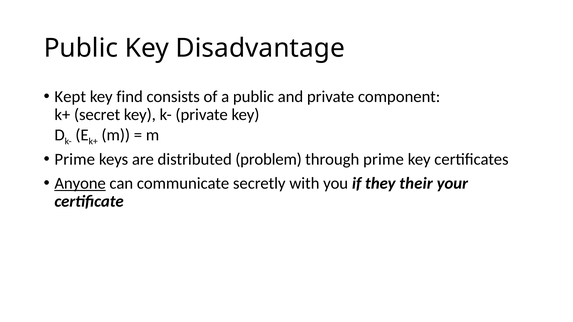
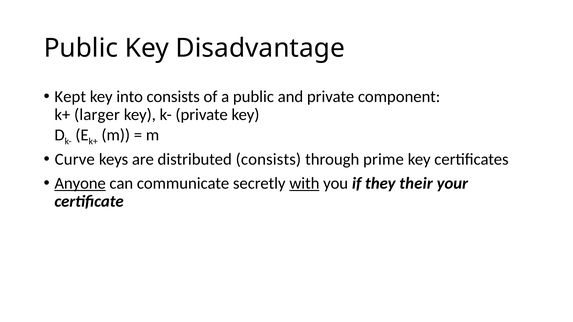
find: find -> into
secret: secret -> larger
Prime at (75, 159): Prime -> Curve
distributed problem: problem -> consists
with underline: none -> present
